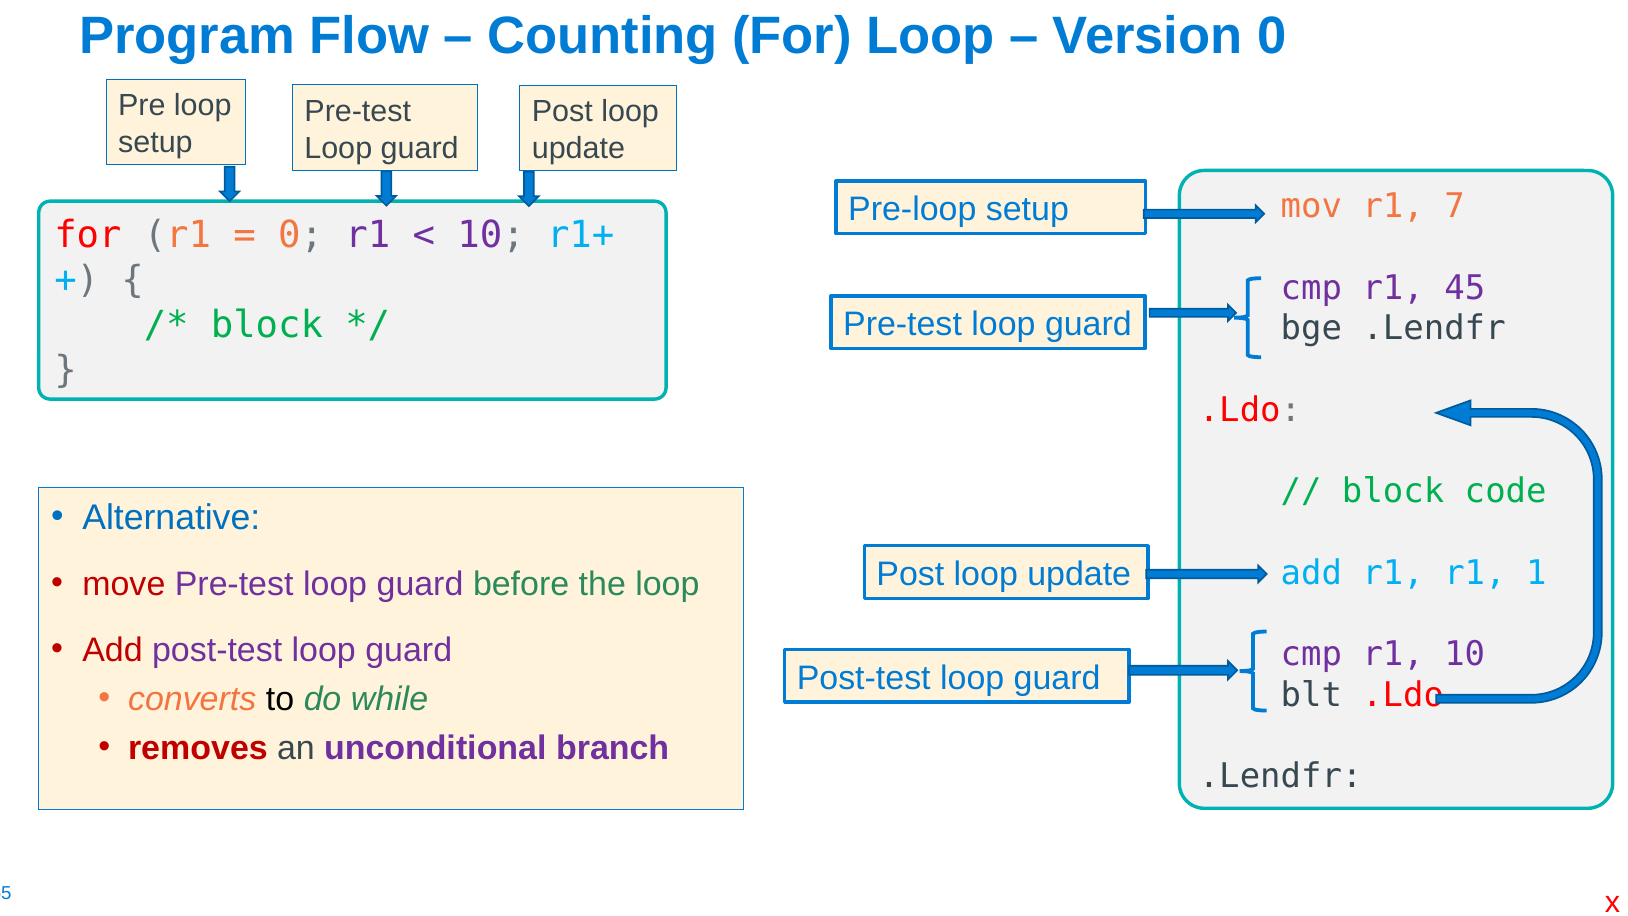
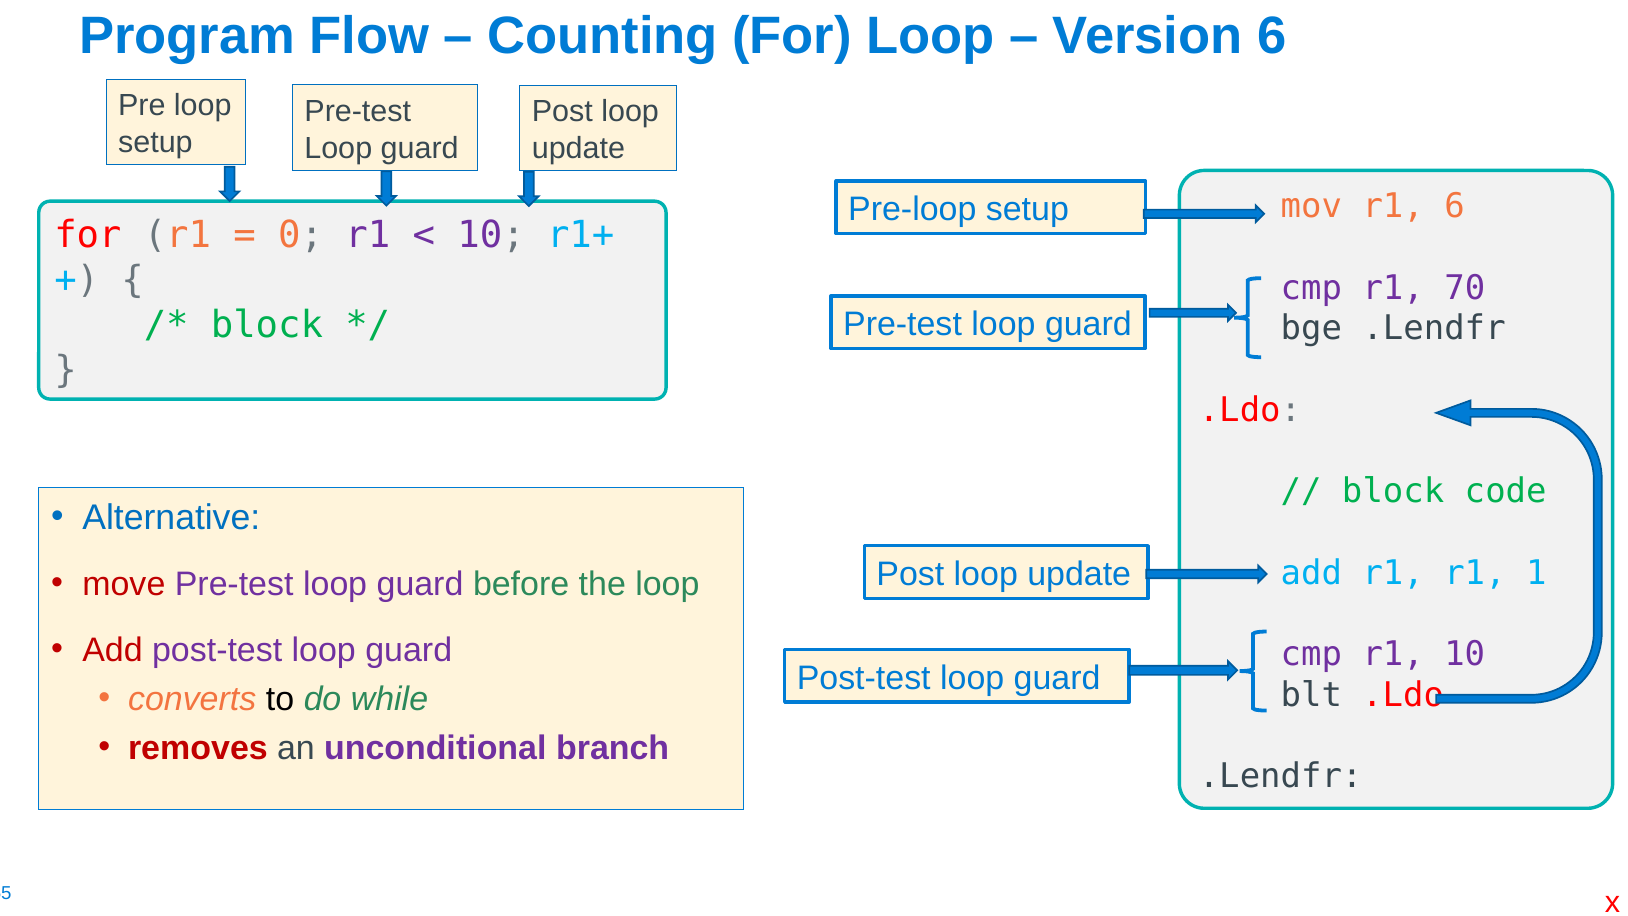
Version 0: 0 -> 6
r1 7: 7 -> 6
45: 45 -> 70
